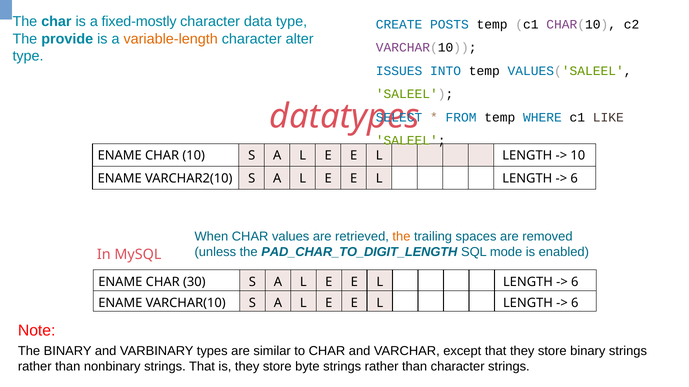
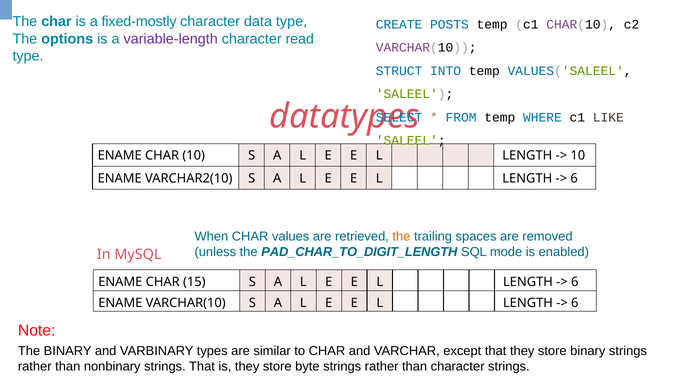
provide: provide -> options
variable-length colour: orange -> purple
alter: alter -> read
ISSUES: ISSUES -> STRUCT
30: 30 -> 15
